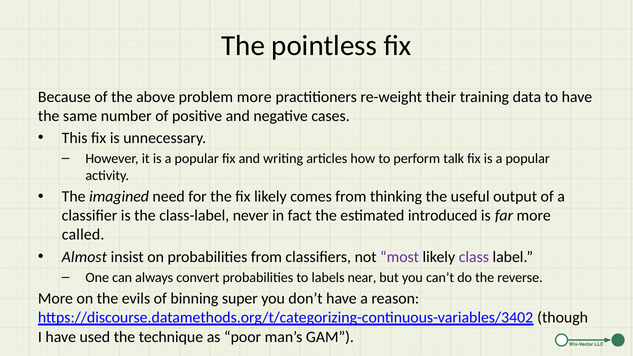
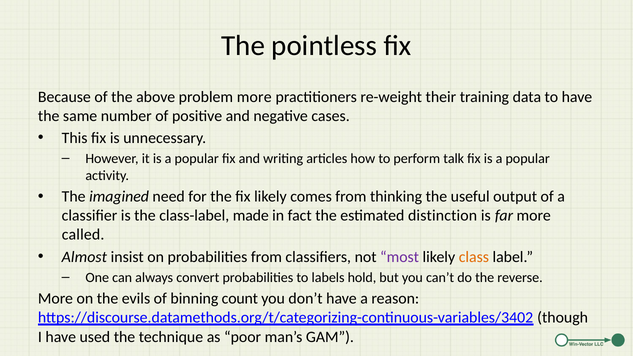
never: never -> made
introduced: introduced -> distinction
class colour: purple -> orange
near: near -> hold
super: super -> count
